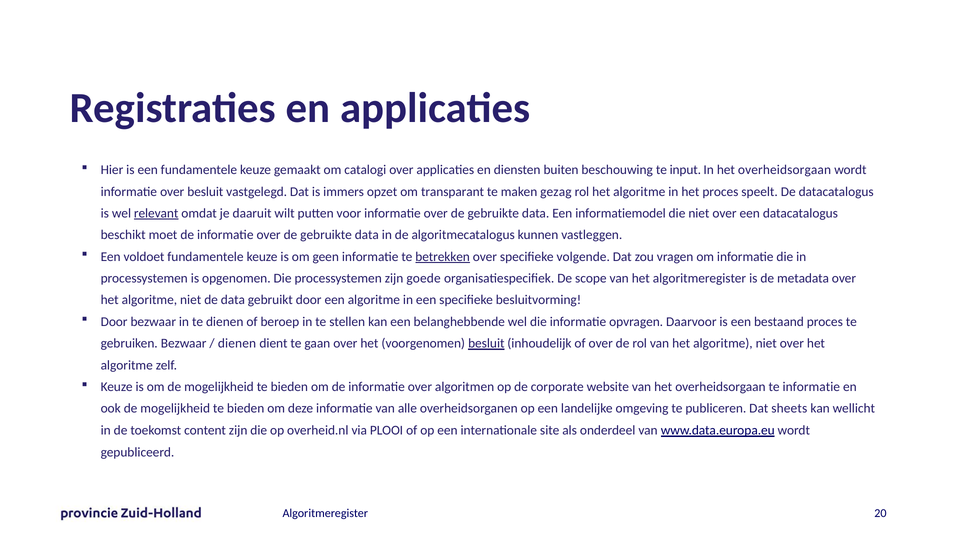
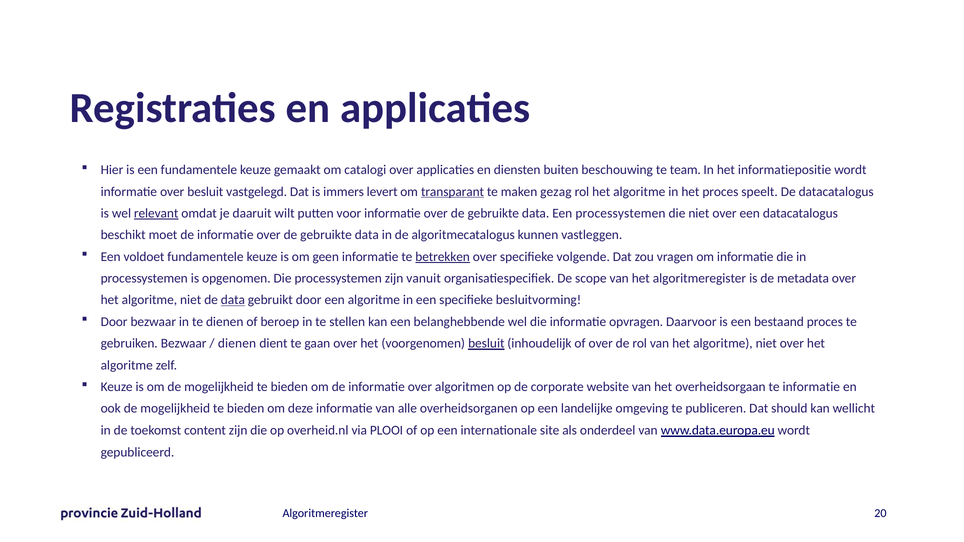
input: input -> team
In het overheidsorgaan: overheidsorgaan -> informatiepositie
opzet: opzet -> levert
transparant underline: none -> present
Een informatiemodel: informatiemodel -> processystemen
goede: goede -> vanuit
data at (233, 300) underline: none -> present
sheets: sheets -> should
